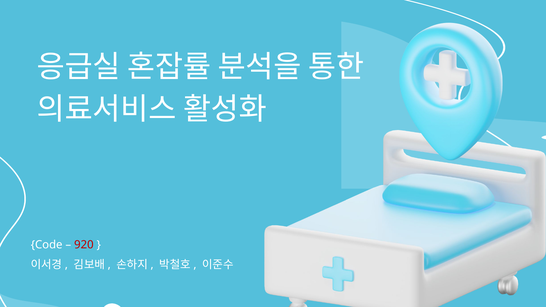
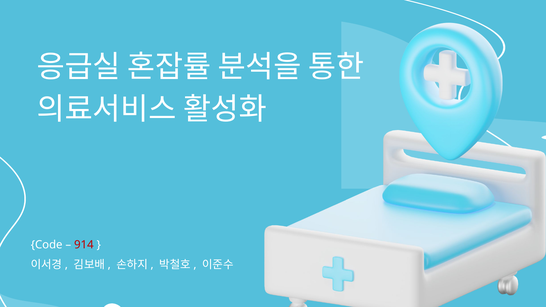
920: 920 -> 914
